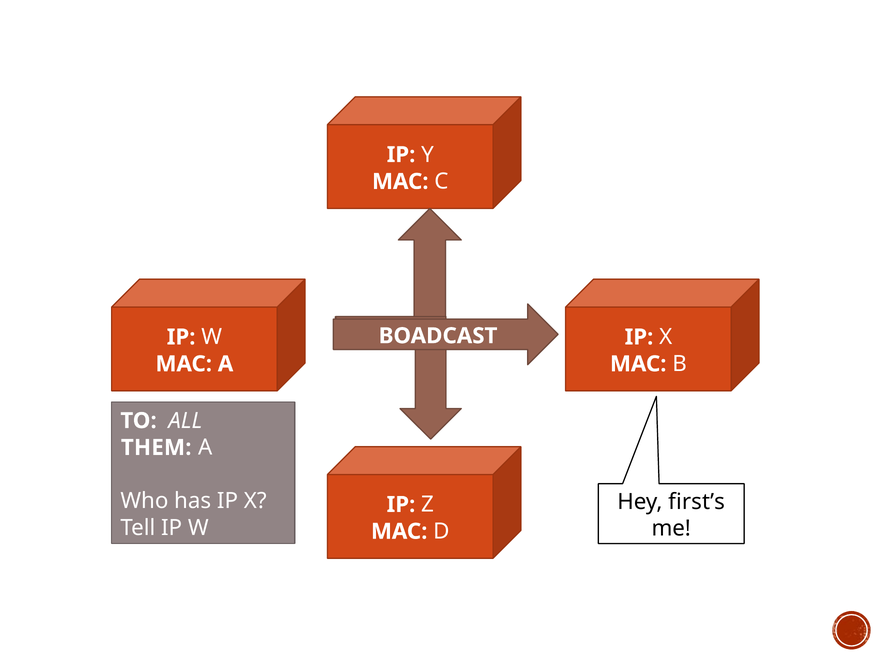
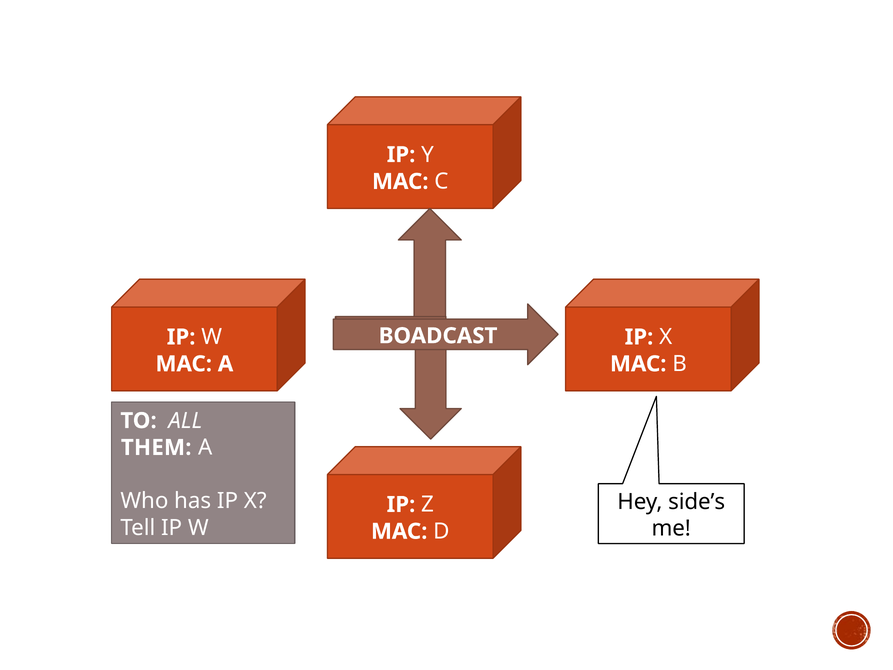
first’s: first’s -> side’s
